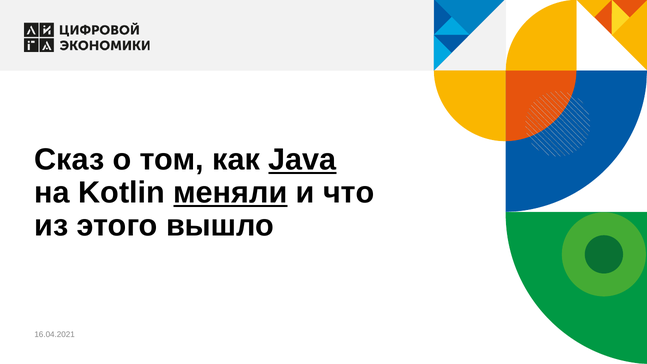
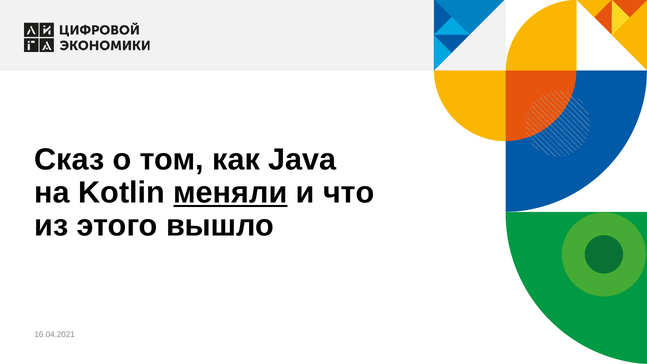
Java underline: present -> none
